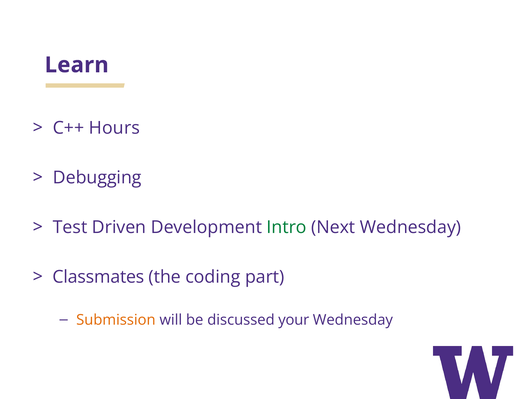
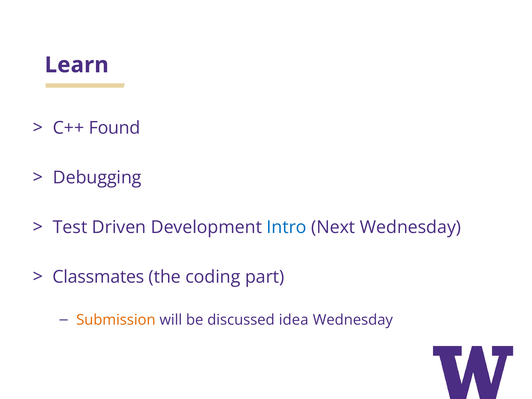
Hours: Hours -> Found
Intro colour: green -> blue
your: your -> idea
